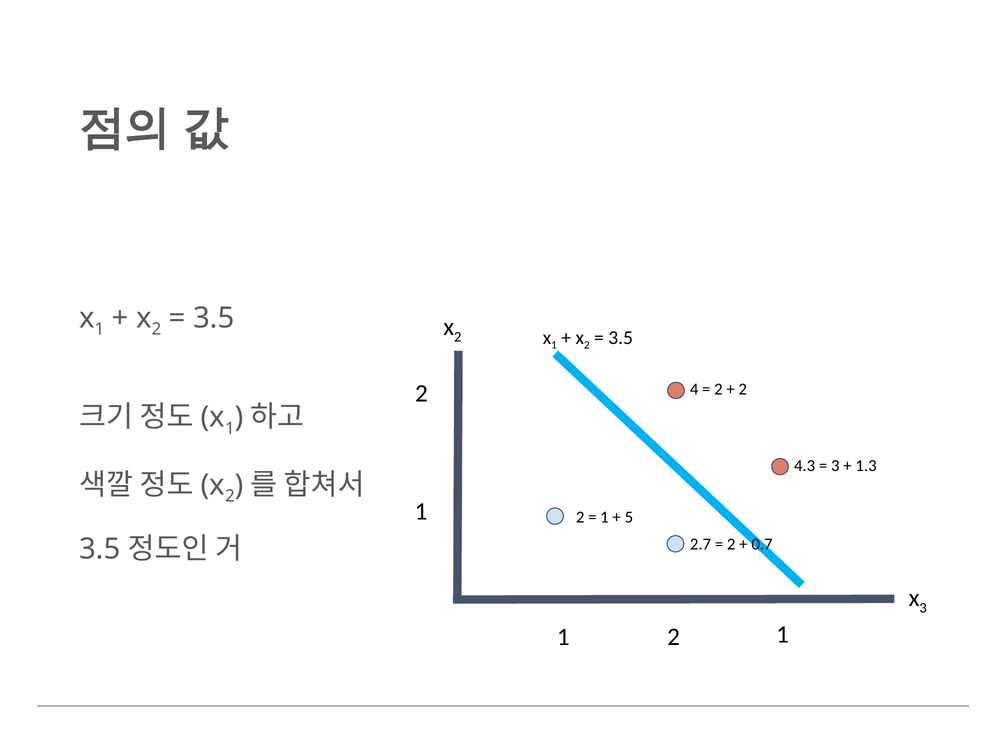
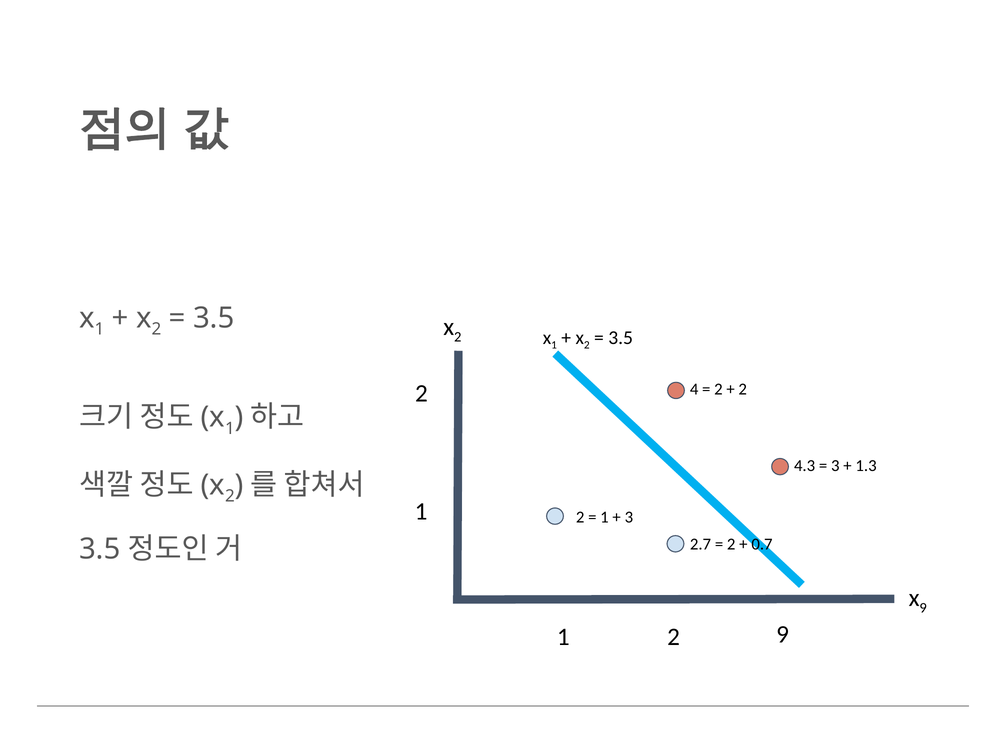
5 at (629, 518): 5 -> 3
3 at (923, 608): 3 -> 9
2 1: 1 -> 9
